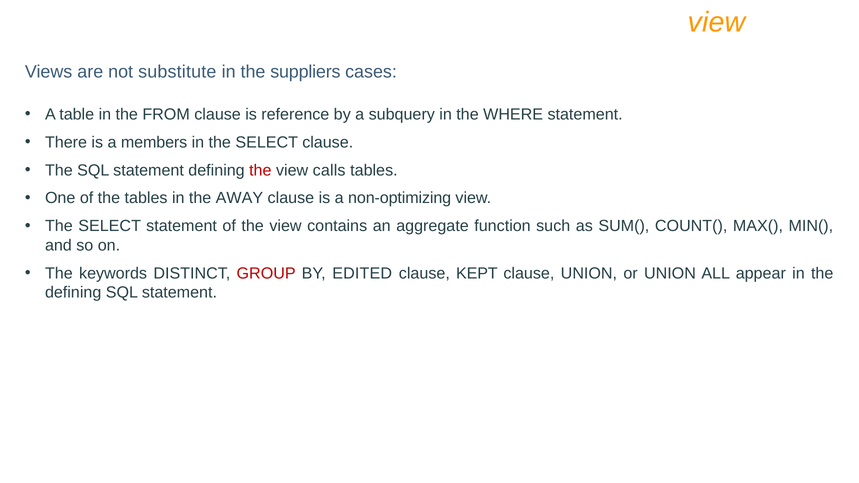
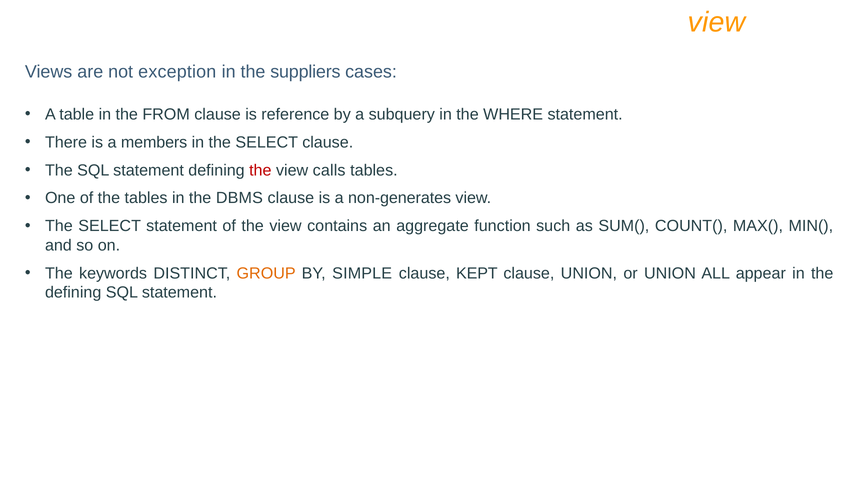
substitute: substitute -> exception
AWAY: AWAY -> DBMS
non-optimizing: non-optimizing -> non-generates
GROUP colour: red -> orange
EDITED: EDITED -> SIMPLE
